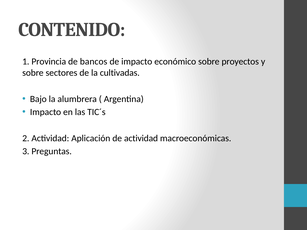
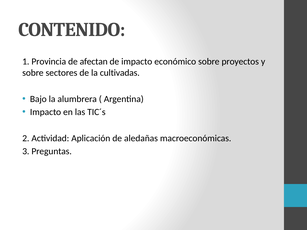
bancos: bancos -> afectan
de actividad: actividad -> aledañas
